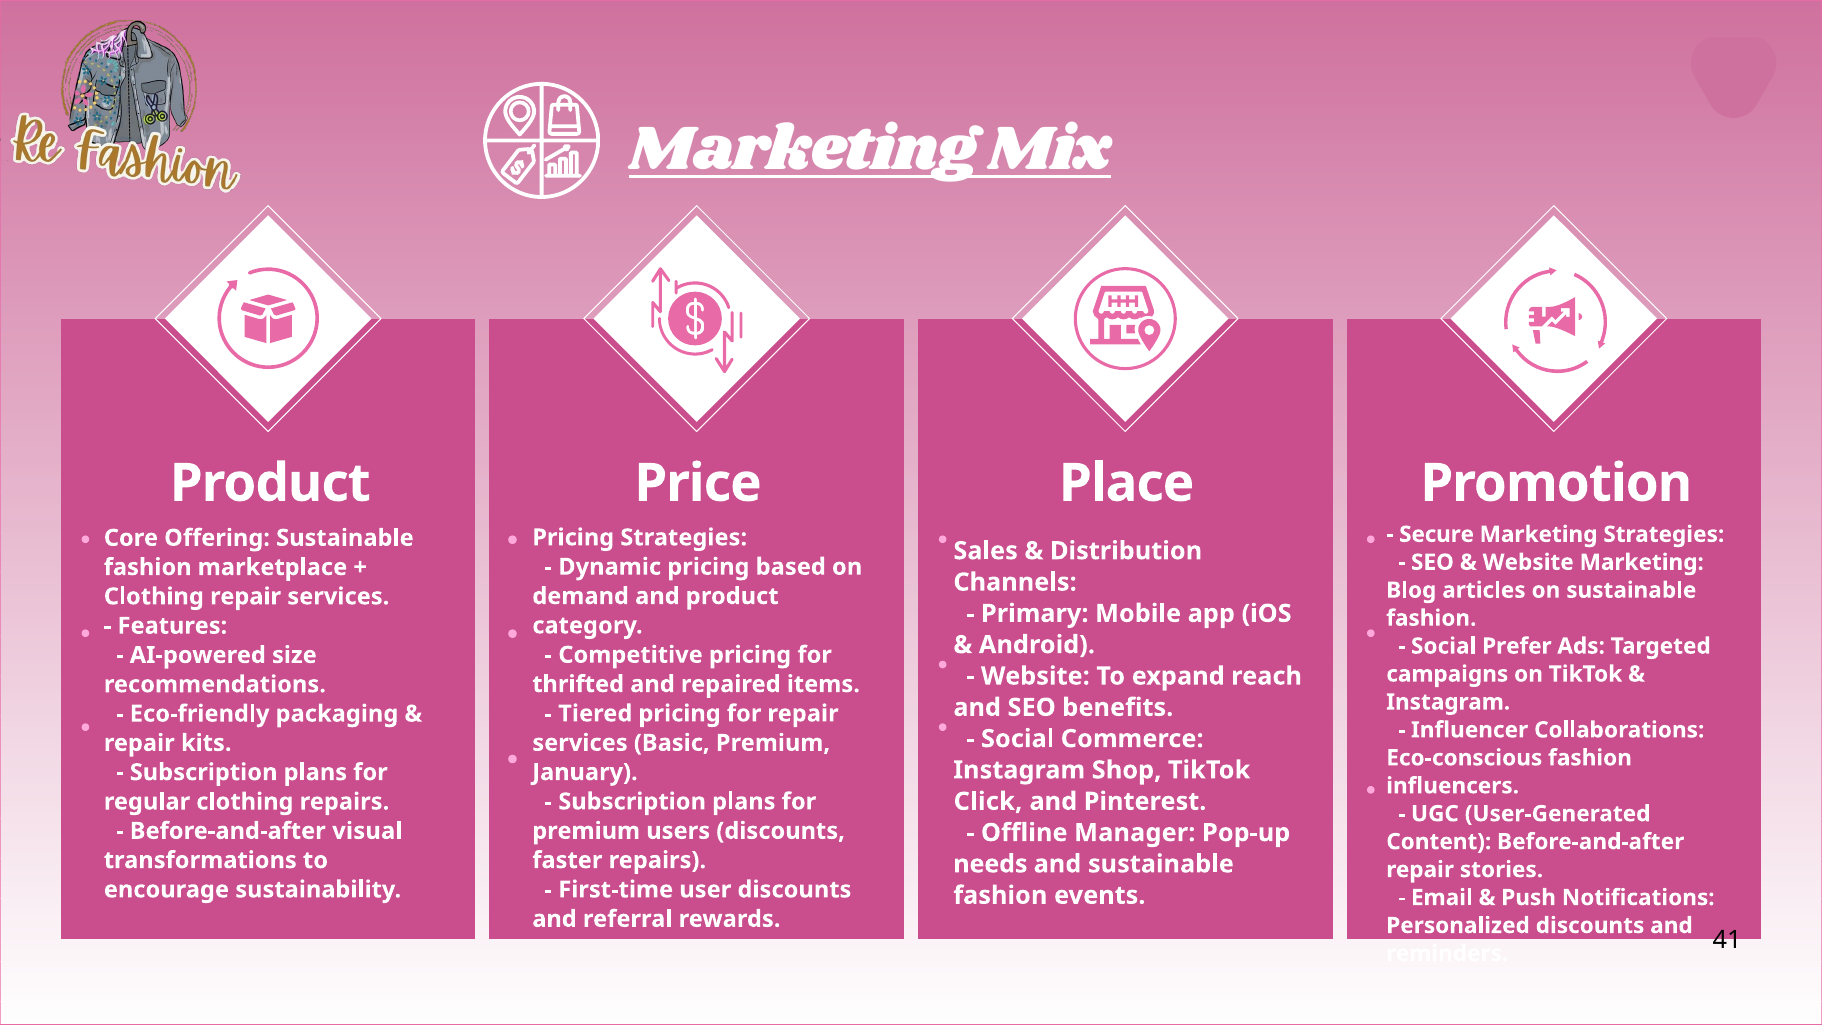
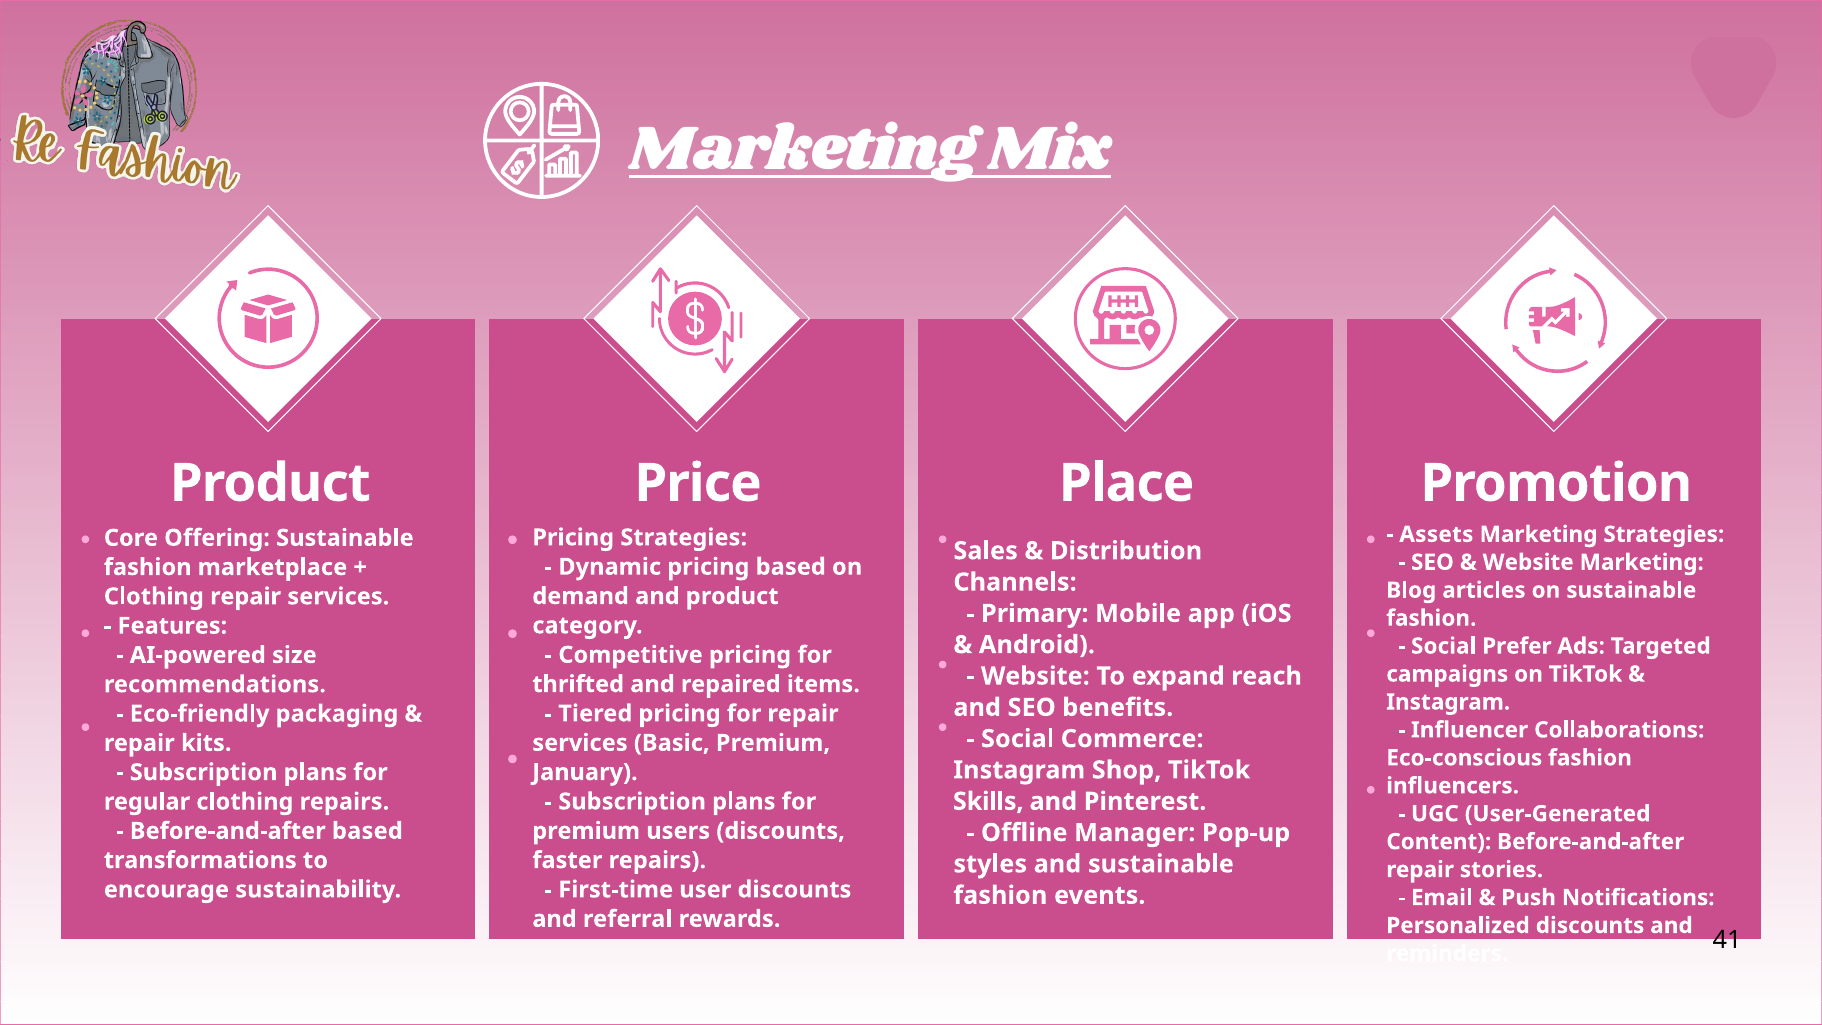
Secure: Secure -> Assets
Click: Click -> Skills
Before-and-after visual: visual -> based
needs: needs -> styles
